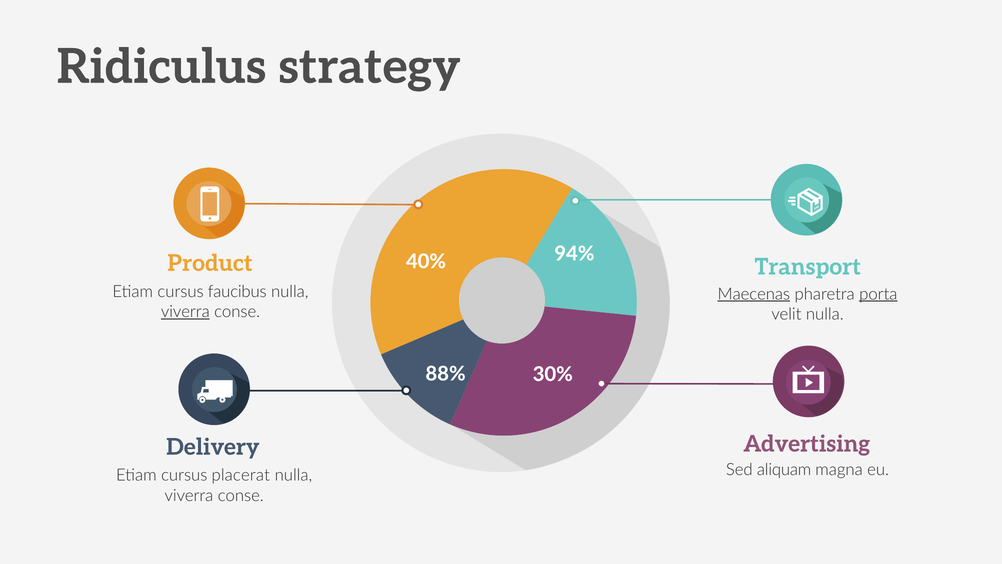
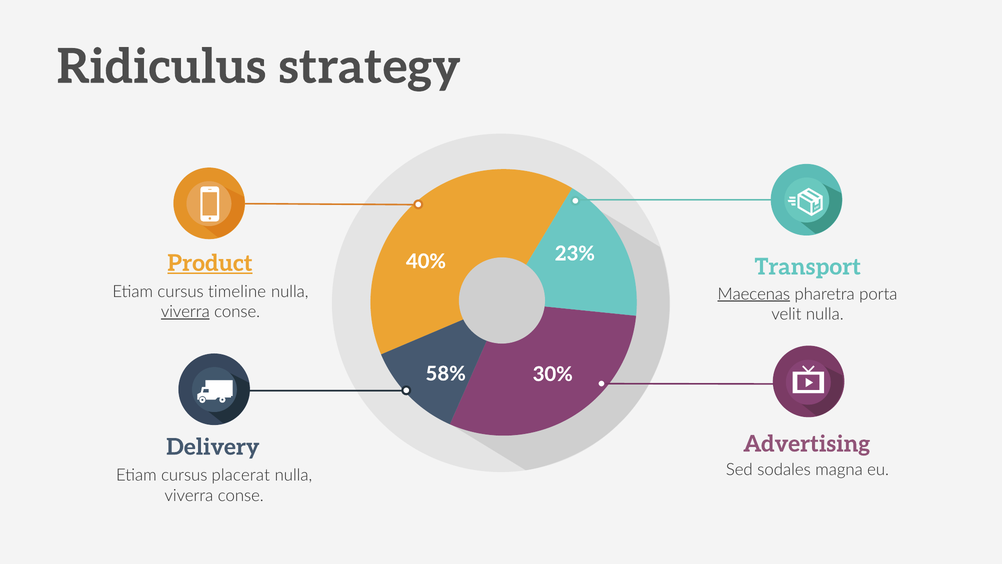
94%: 94% -> 23%
Product underline: none -> present
faucibus: faucibus -> timeline
porta underline: present -> none
88%: 88% -> 58%
aliquam: aliquam -> sodales
